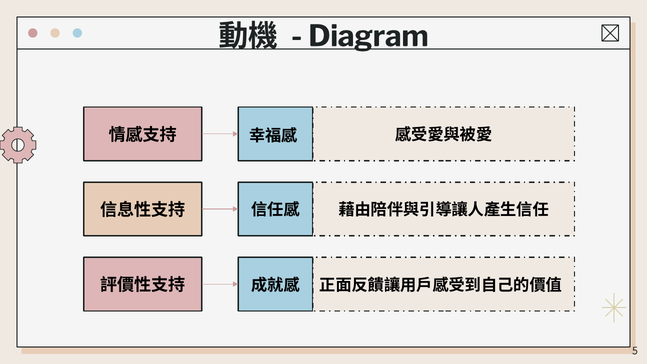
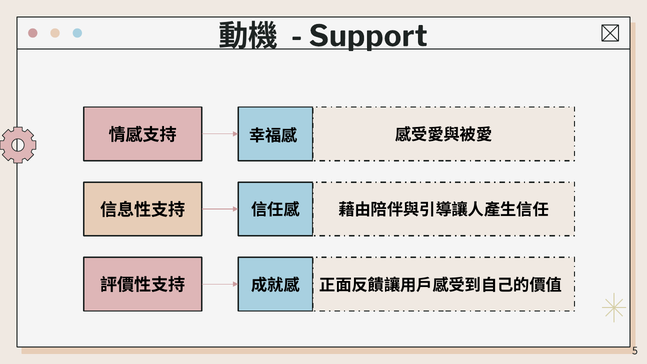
Diagram: Diagram -> Support
